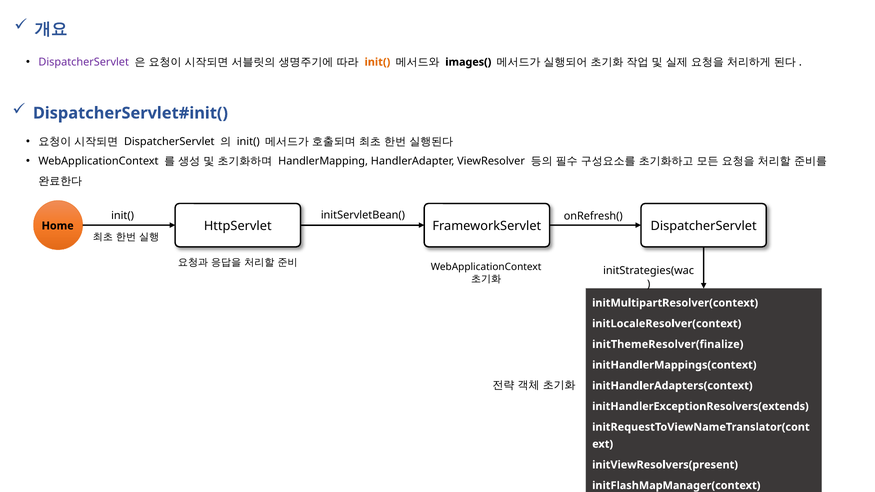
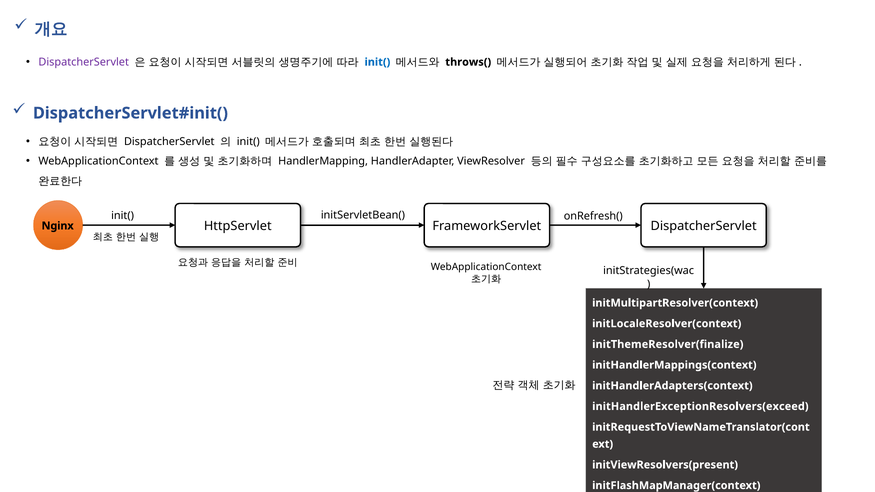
init( at (377, 62) colour: orange -> blue
images(: images( -> throws(
Home: Home -> Nginx
initHandlerExceptionResolvers(extends: initHandlerExceptionResolvers(extends -> initHandlerExceptionResolvers(exceed
